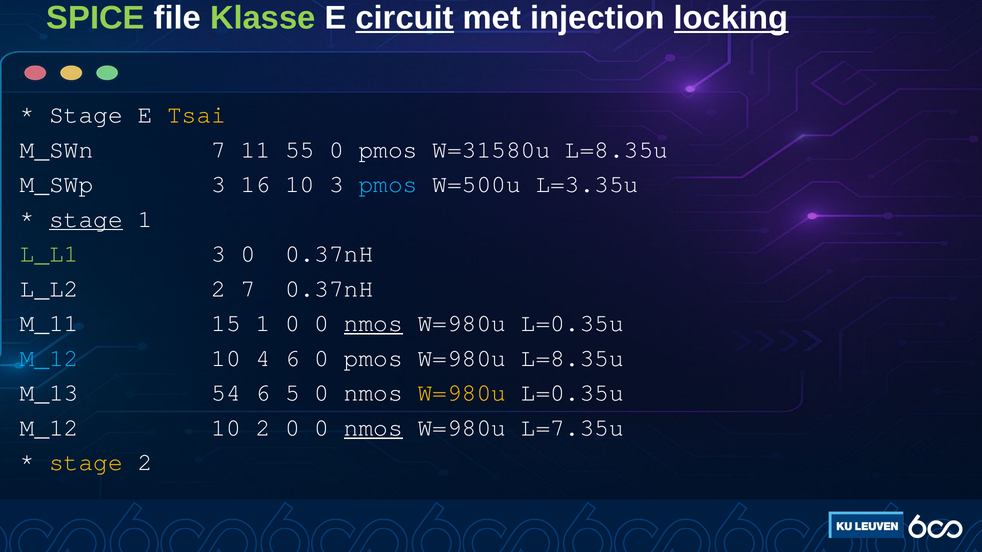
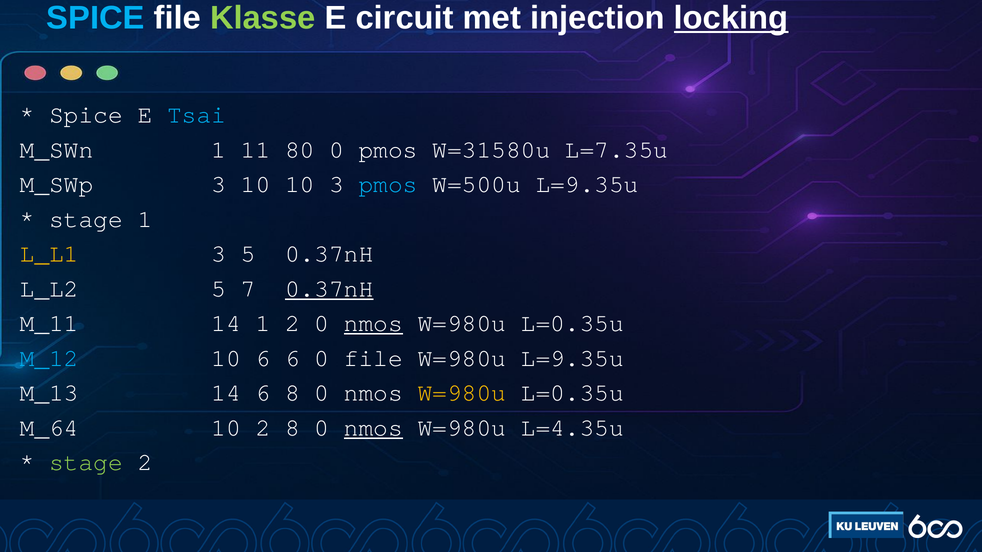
SPICE at (95, 18) colour: light green -> light blue
circuit underline: present -> none
Stage at (86, 115): Stage -> Spice
Tsai colour: yellow -> light blue
M_SWn 7: 7 -> 1
55: 55 -> 80
W=31580u L=8.35u: L=8.35u -> L=7.35u
3 16: 16 -> 10
W=500u L=3.35u: L=3.35u -> L=9.35u
stage at (86, 219) underline: present -> none
L_L1 colour: light green -> yellow
3 0: 0 -> 5
L_L2 2: 2 -> 5
0.37nH at (329, 289) underline: none -> present
M_11 15: 15 -> 14
1 0: 0 -> 2
10 4: 4 -> 6
6 0 pmos: pmos -> file
W=980u L=8.35u: L=8.35u -> L=9.35u
M_13 54: 54 -> 14
6 5: 5 -> 8
M_12 at (49, 428): M_12 -> M_64
2 0: 0 -> 8
L=7.35u: L=7.35u -> L=4.35u
stage at (86, 463) colour: yellow -> light green
